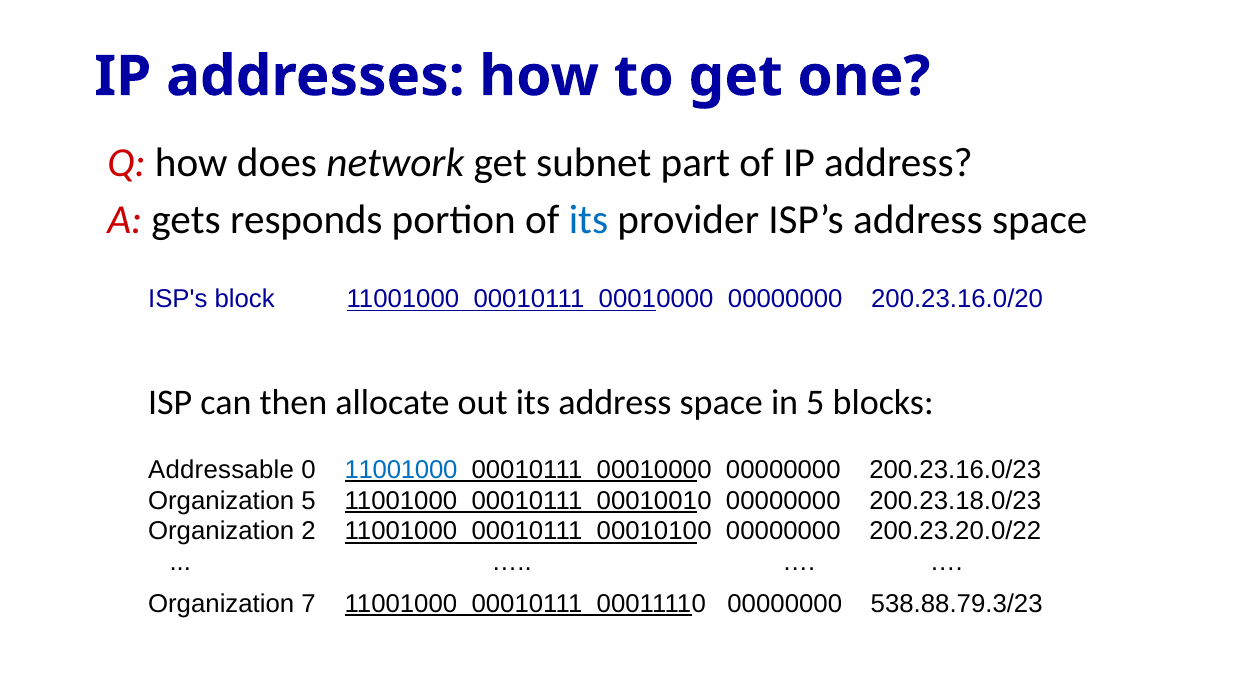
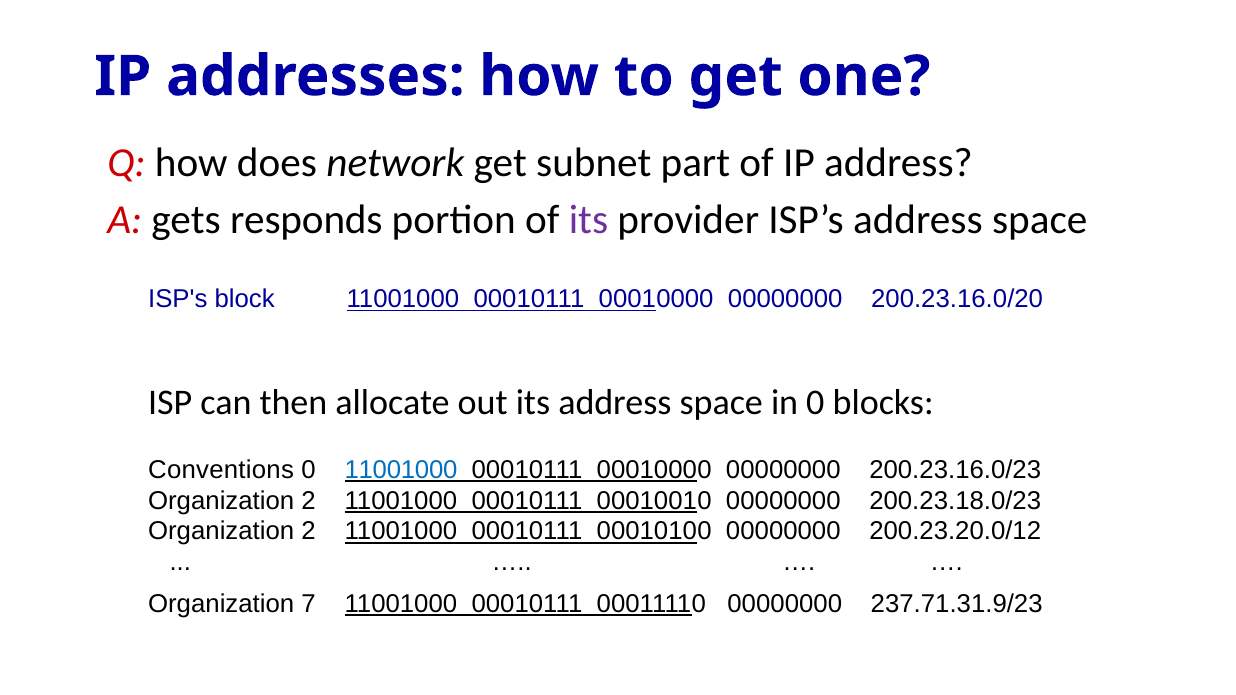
its at (588, 220) colour: blue -> purple
in 5: 5 -> 0
Addressable: Addressable -> Conventions
5 at (309, 501): 5 -> 2
200.23.20.0/22: 200.23.20.0/22 -> 200.23.20.0/12
538.88.79.3/23: 538.88.79.3/23 -> 237.71.31.9/23
